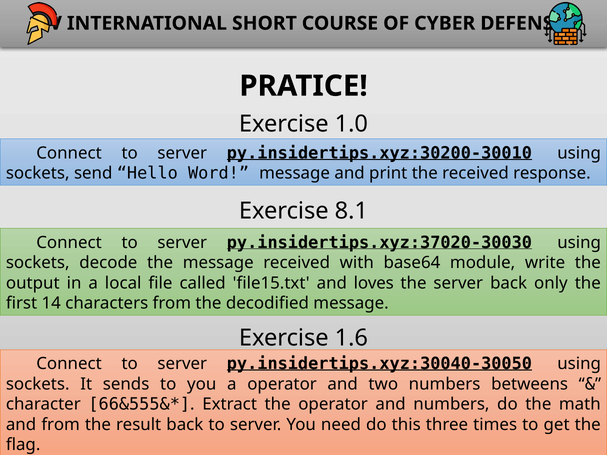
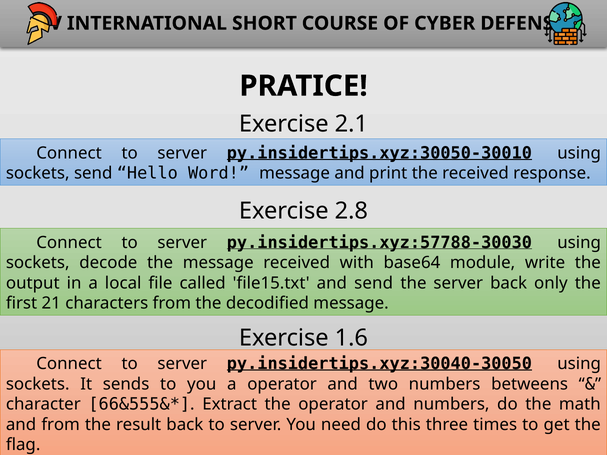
1.0: 1.0 -> 2.1
py.insidertips.xyz:30200-30010: py.insidertips.xyz:30200-30010 -> py.insidertips.xyz:30050-30010
8.1: 8.1 -> 2.8
py.insidertips.xyz:37020-30030: py.insidertips.xyz:37020-30030 -> py.insidertips.xyz:57788-30030
and loves: loves -> send
14: 14 -> 21
